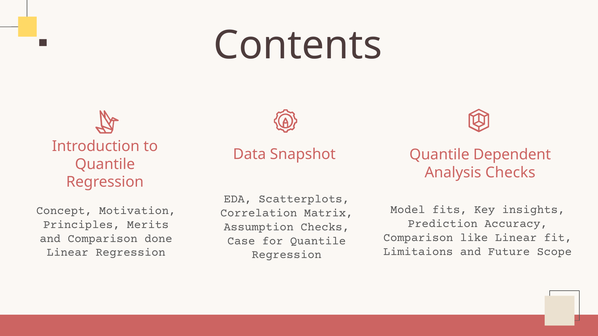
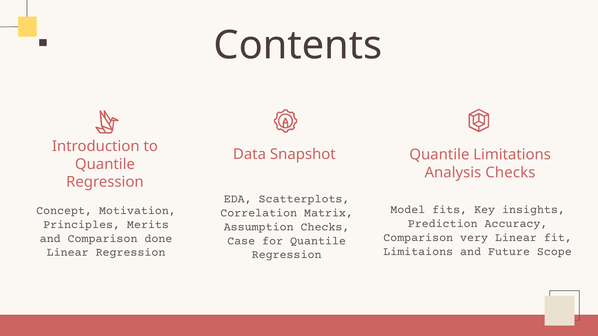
Dependent: Dependent -> Limitations
like: like -> very
